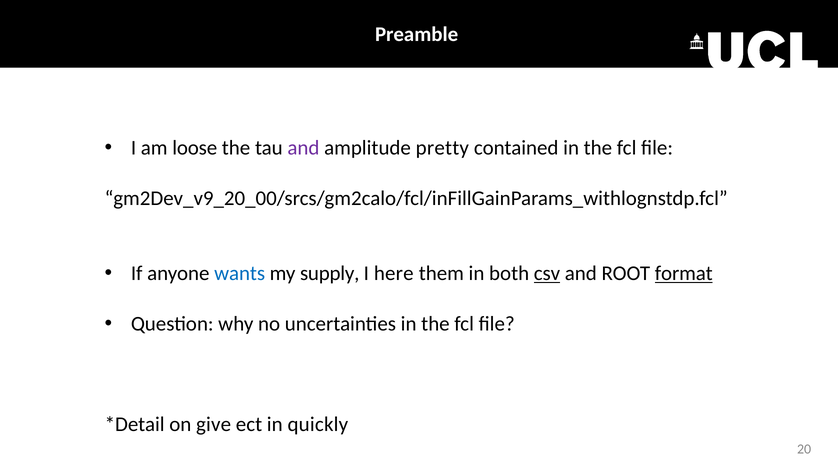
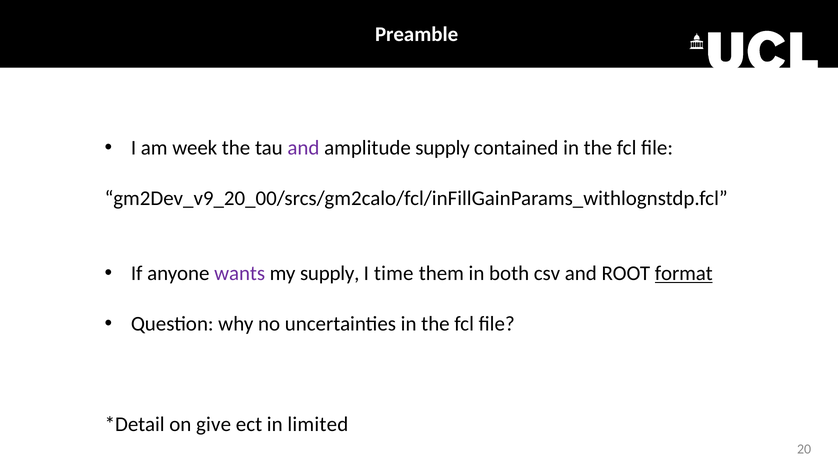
loose: loose -> week
amplitude pretty: pretty -> supply
wants colour: blue -> purple
here: here -> time
csv underline: present -> none
quickly: quickly -> limited
